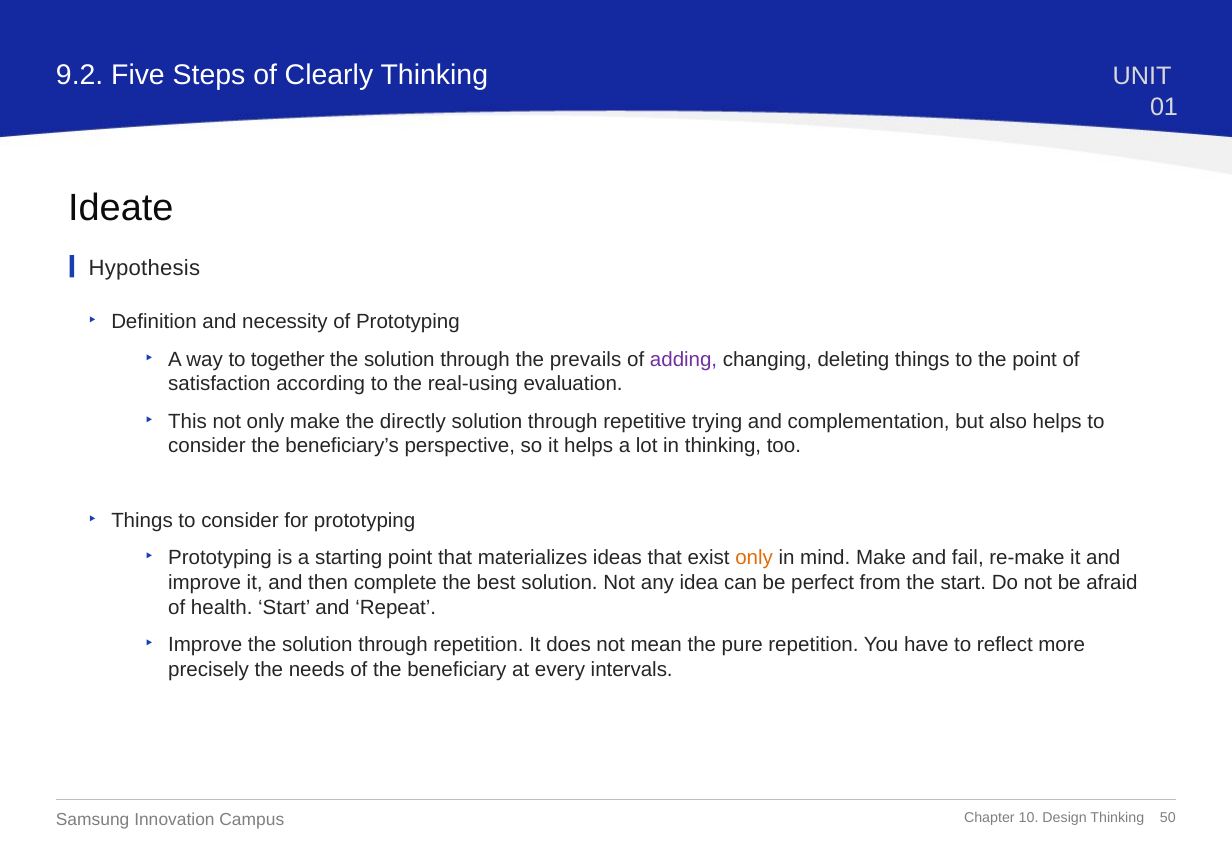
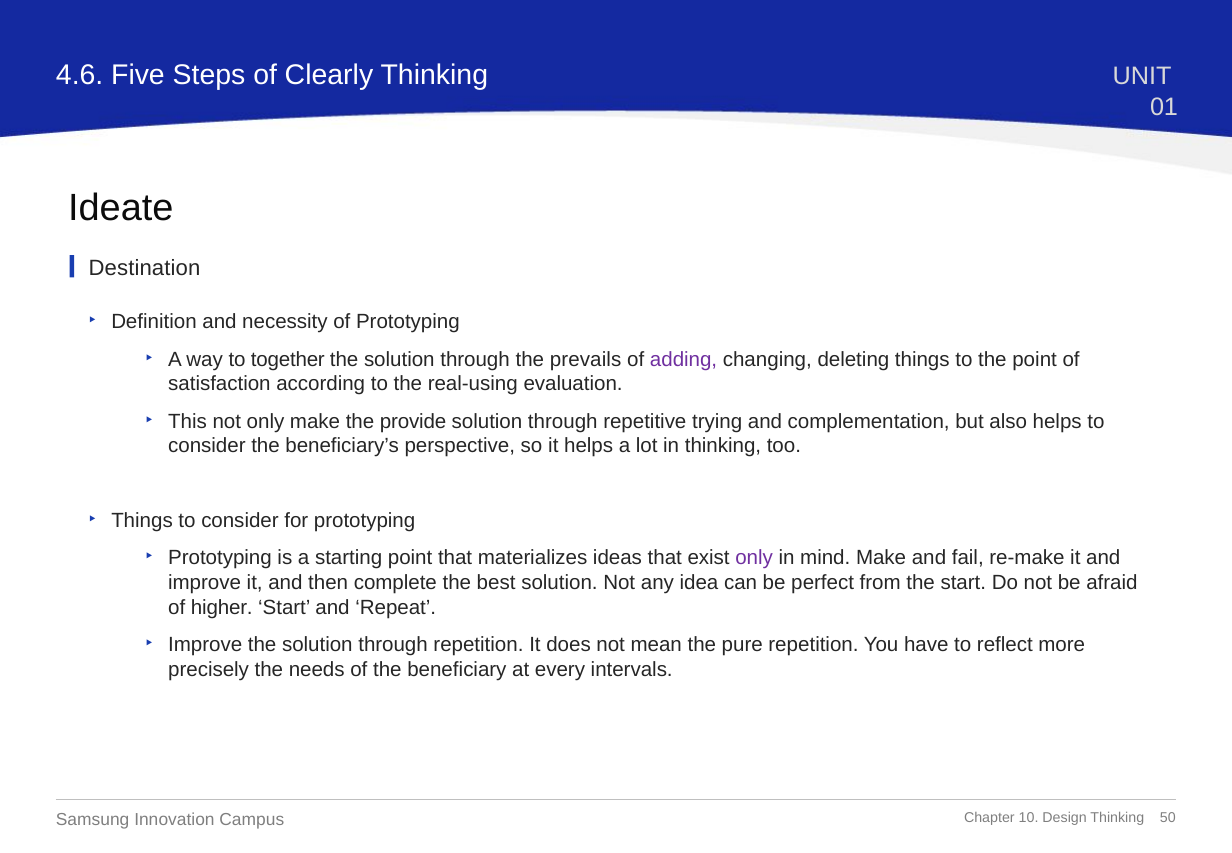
9.2: 9.2 -> 4.6
Hypothesis: Hypothesis -> Destination
directly: directly -> provide
only at (754, 558) colour: orange -> purple
health: health -> higher
